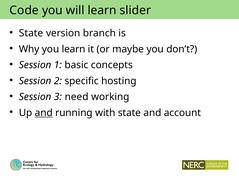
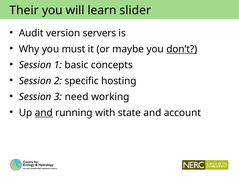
Code: Code -> Their
State at (31, 33): State -> Audit
branch: branch -> servers
you learn: learn -> must
don’t underline: none -> present
